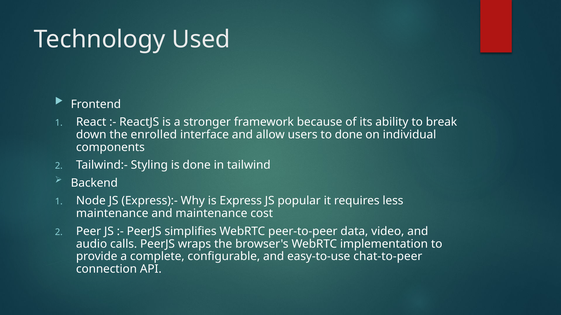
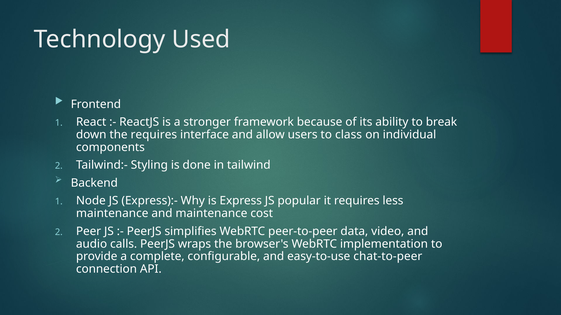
the enrolled: enrolled -> requires
to done: done -> class
